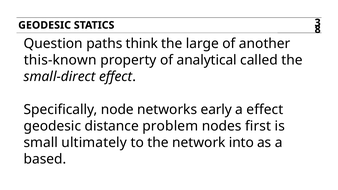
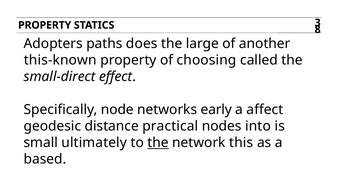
GEODESIC at (45, 25): GEODESIC -> PROPERTY
Question: Question -> Adopters
think: think -> does
analytical: analytical -> choosing
a effect: effect -> affect
problem: problem -> practical
first: first -> into
the at (158, 143) underline: none -> present
into: into -> this
